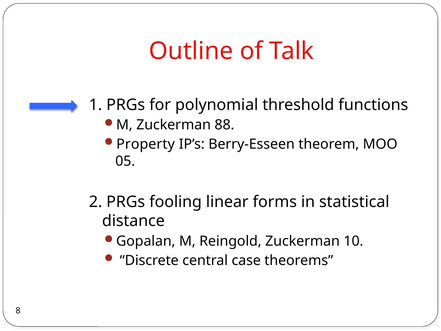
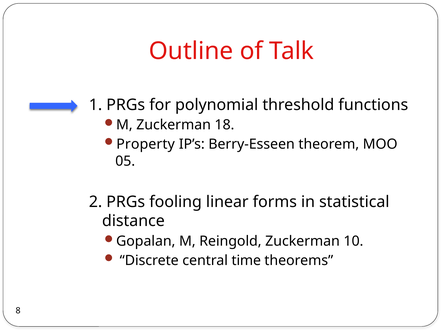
88: 88 -> 18
case: case -> time
